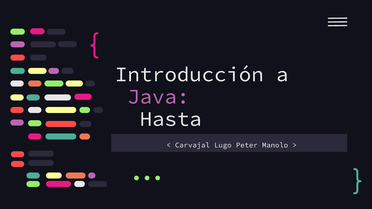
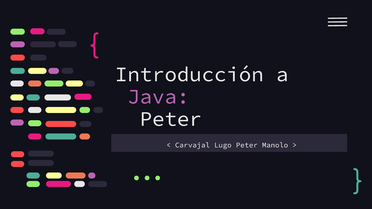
Hasta at (171, 119): Hasta -> Peter
